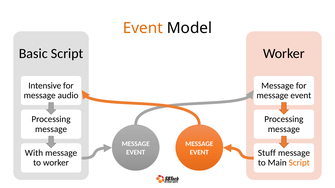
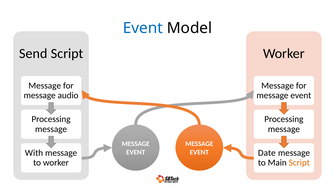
Event at (143, 28) colour: orange -> blue
Basic: Basic -> Send
Intensive at (45, 86): Intensive -> Message
Stuff: Stuff -> Date
